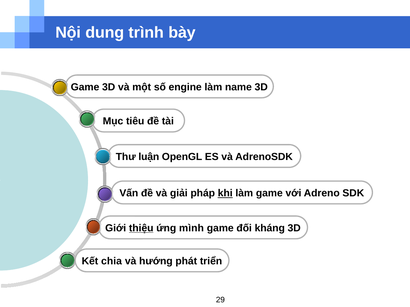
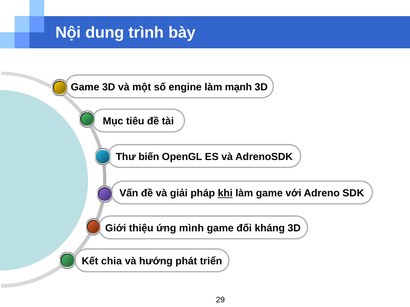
name: name -> mạnh
luận: luận -> biến
thiệu underline: present -> none
